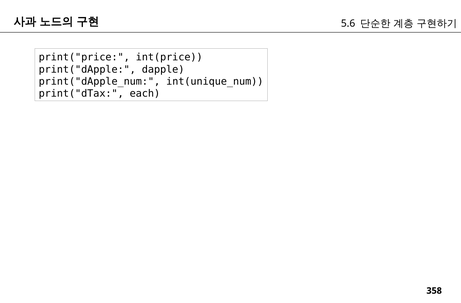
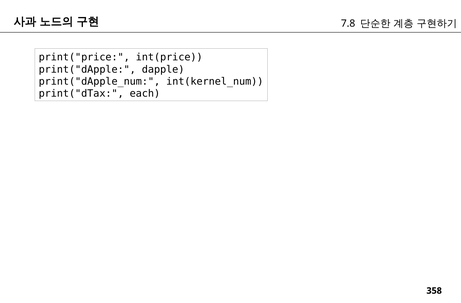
5.6: 5.6 -> 7.8
int(unique_num: int(unique_num -> int(kernel_num
